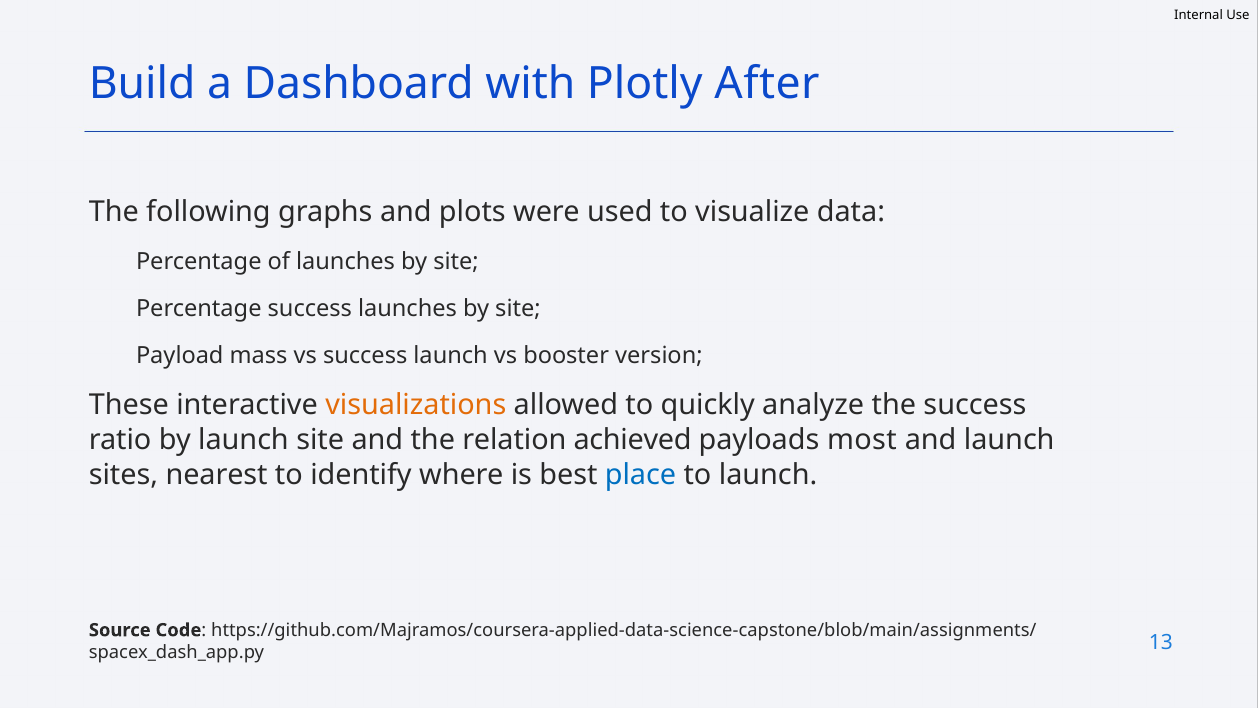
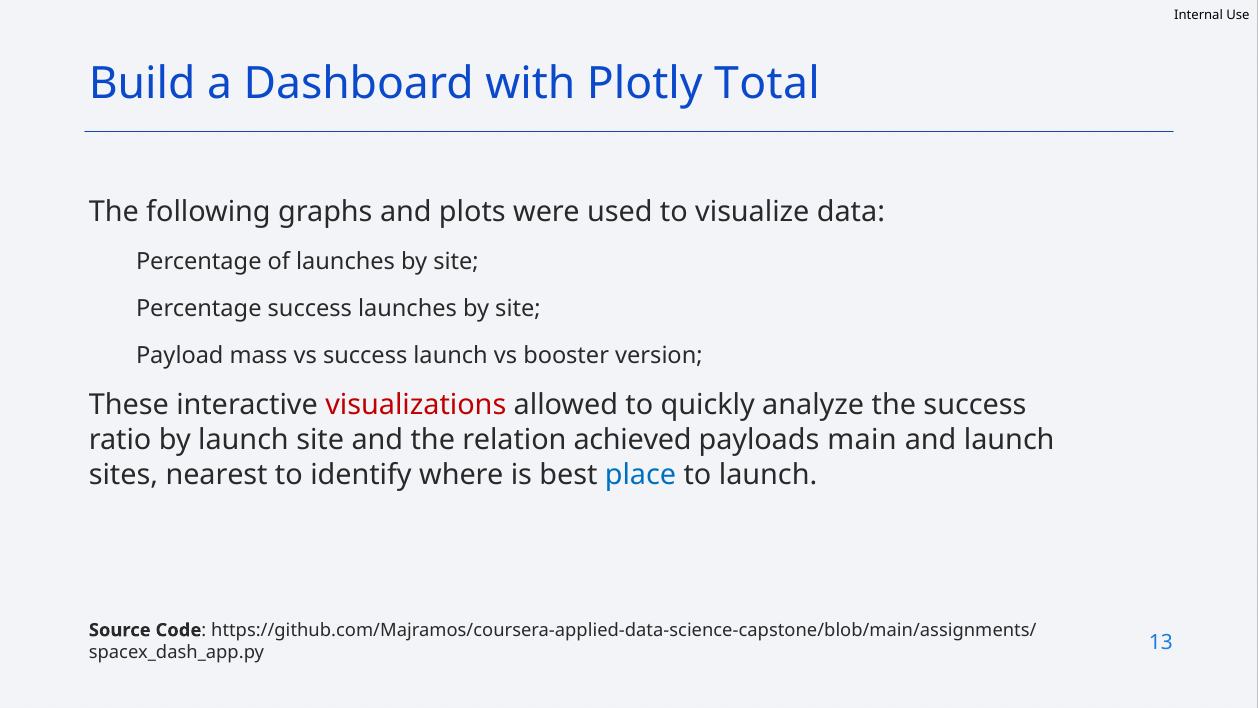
After: After -> Total
visualizations colour: orange -> red
most: most -> main
